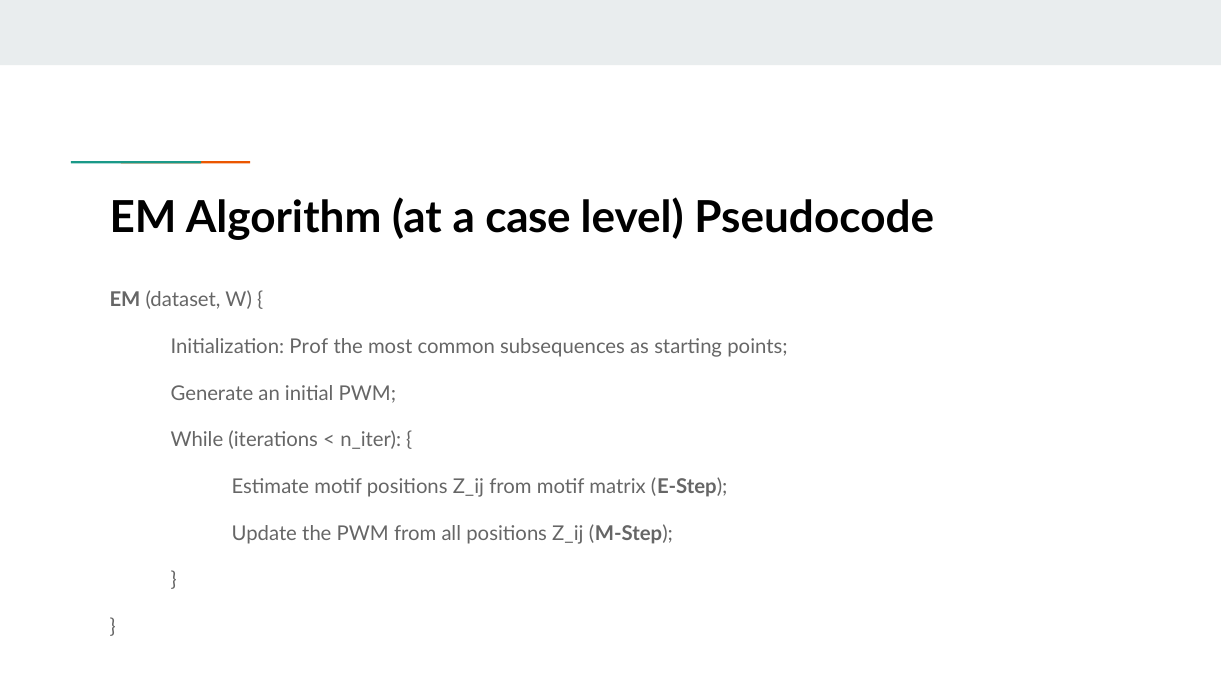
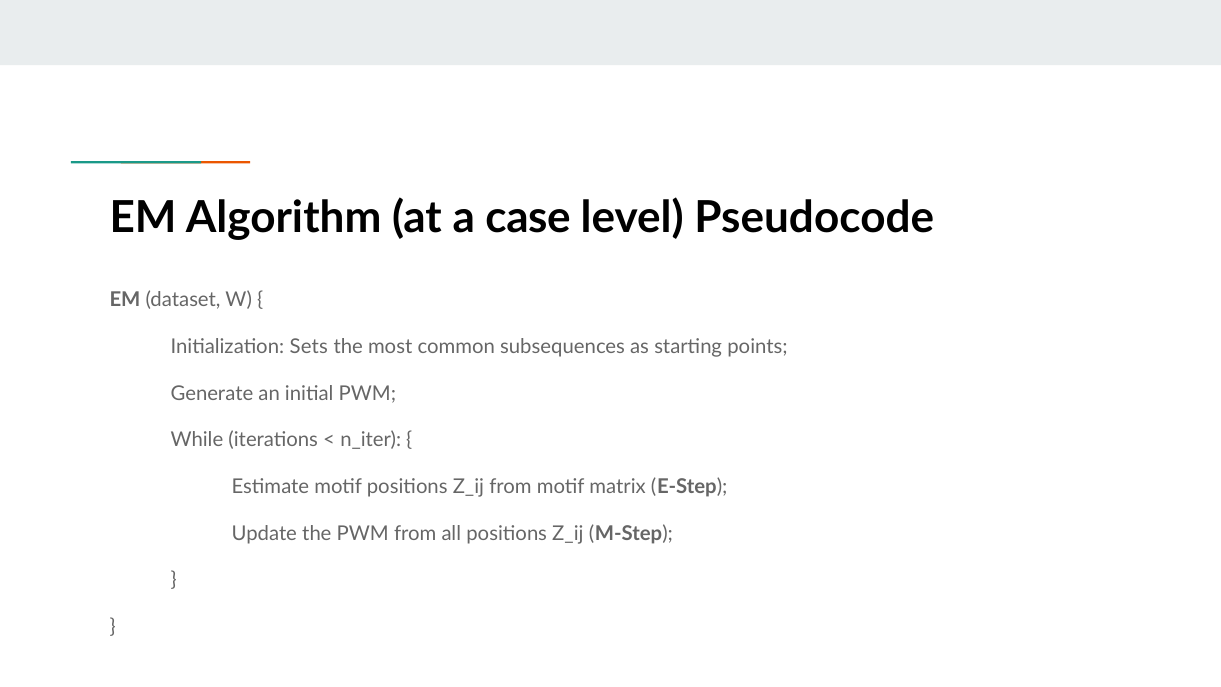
Prof: Prof -> Sets
